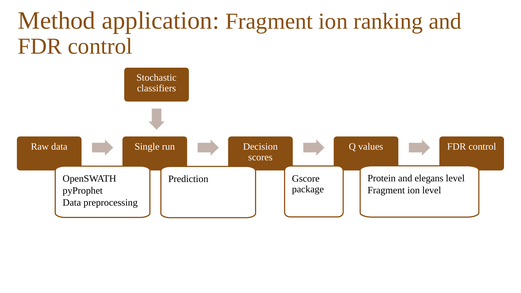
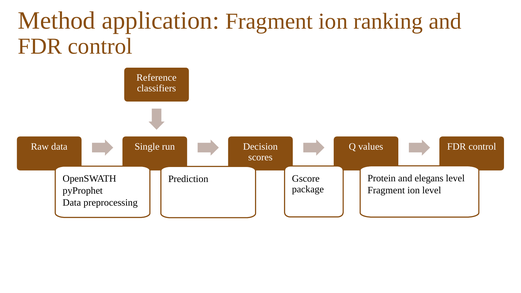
Stochastic: Stochastic -> Reference
